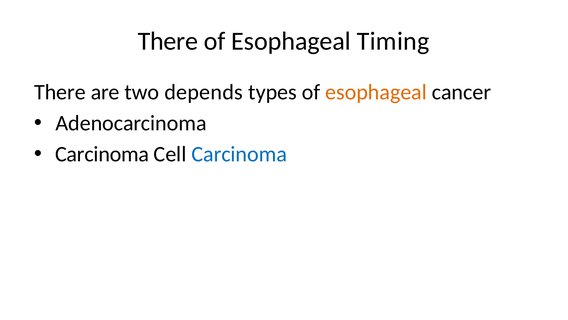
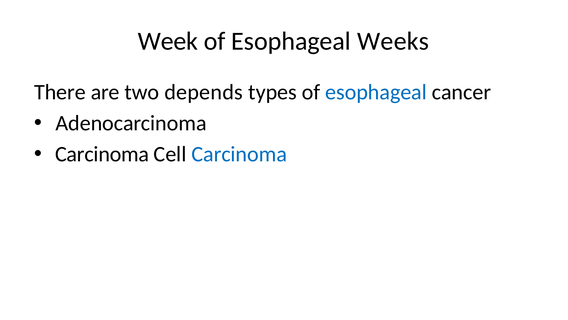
There at (168, 41): There -> Week
Timing: Timing -> Weeks
esophageal at (376, 92) colour: orange -> blue
